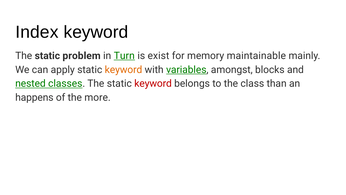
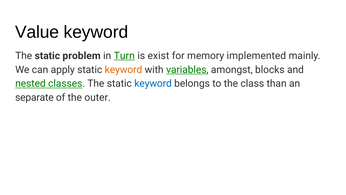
Index: Index -> Value
maintainable: maintainable -> implemented
keyword at (153, 83) colour: red -> blue
happens: happens -> separate
more: more -> outer
